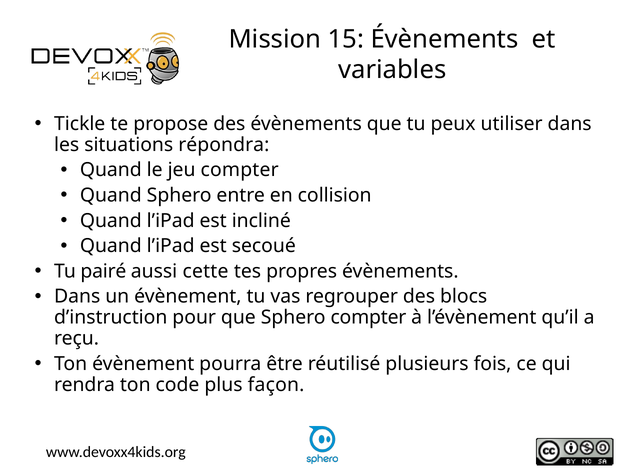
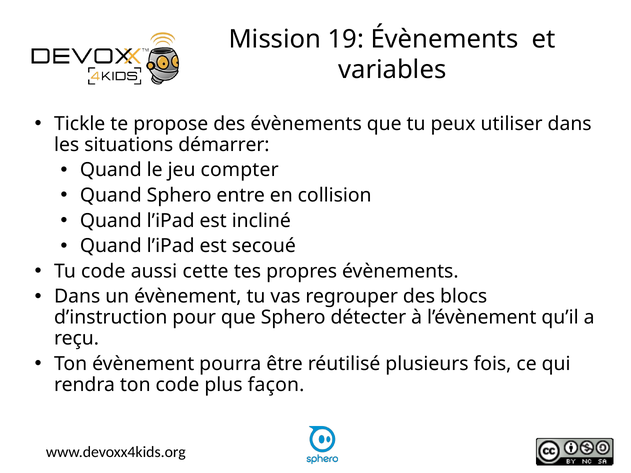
15: 15 -> 19
répondra: répondra -> démarrer
Tu pairé: pairé -> code
Sphero compter: compter -> détecter
